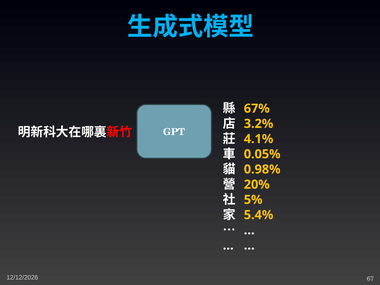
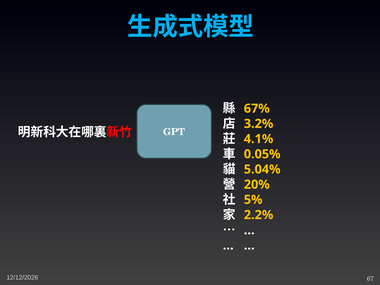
0.98%: 0.98% -> 5.04%
5.4%: 5.4% -> 2.2%
